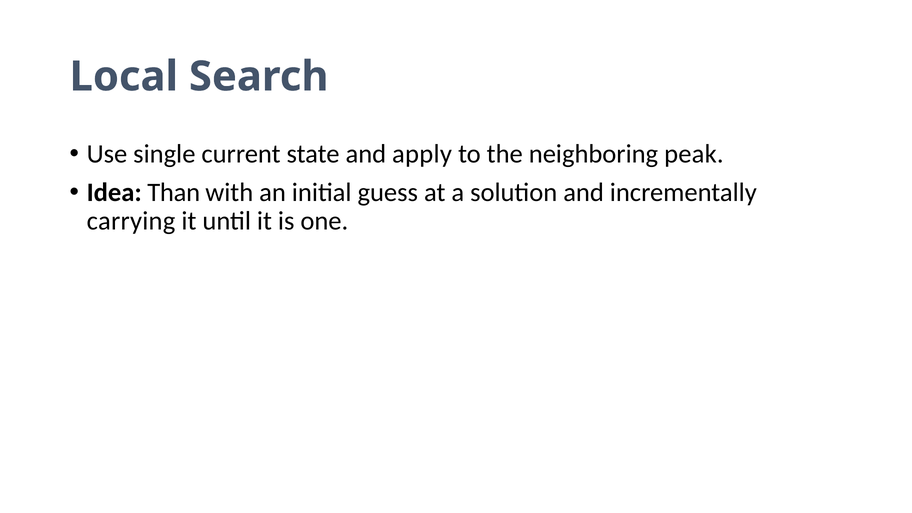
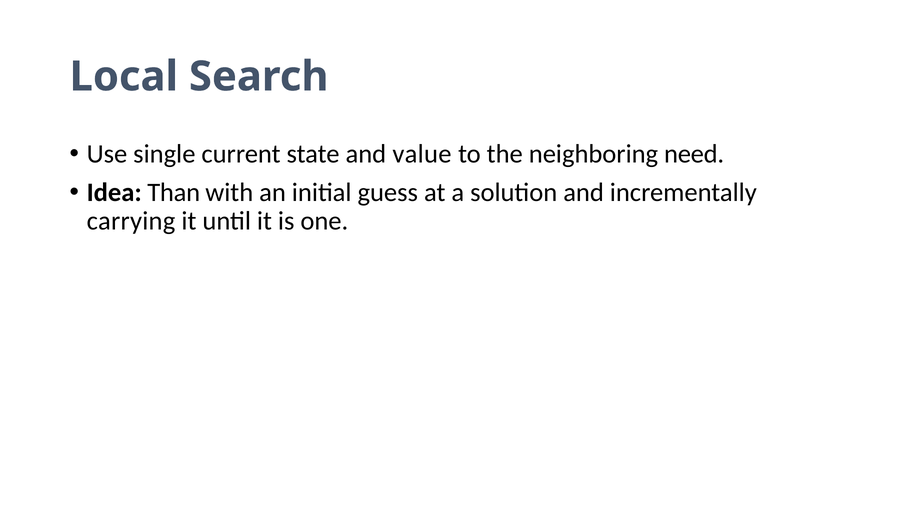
apply: apply -> value
peak: peak -> need
